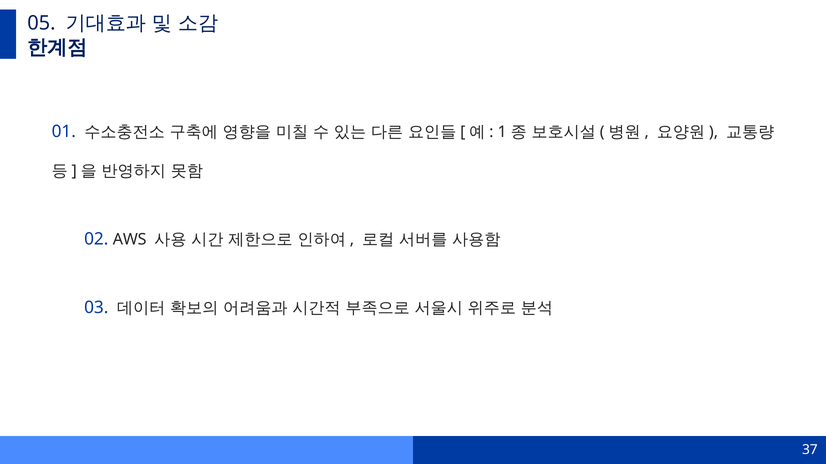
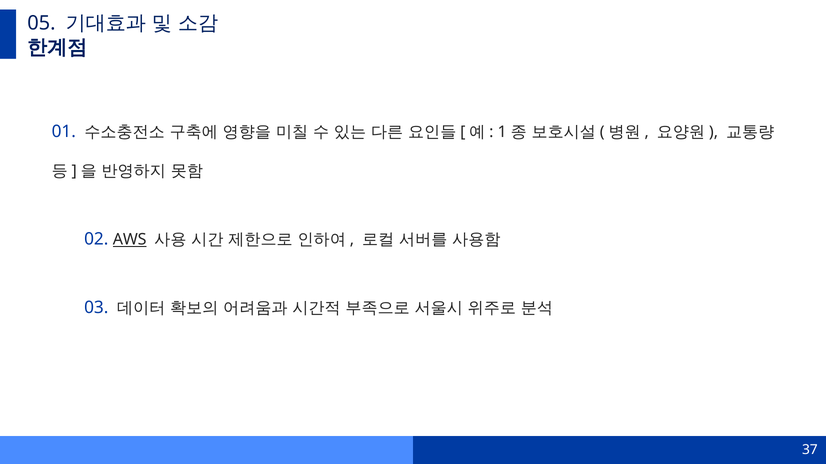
AWS underline: none -> present
